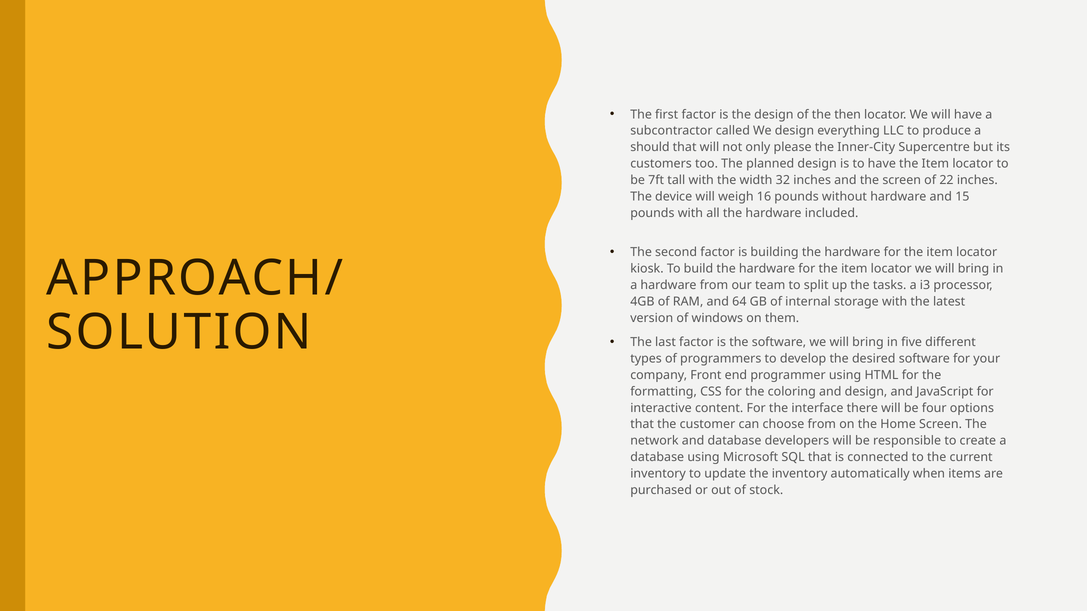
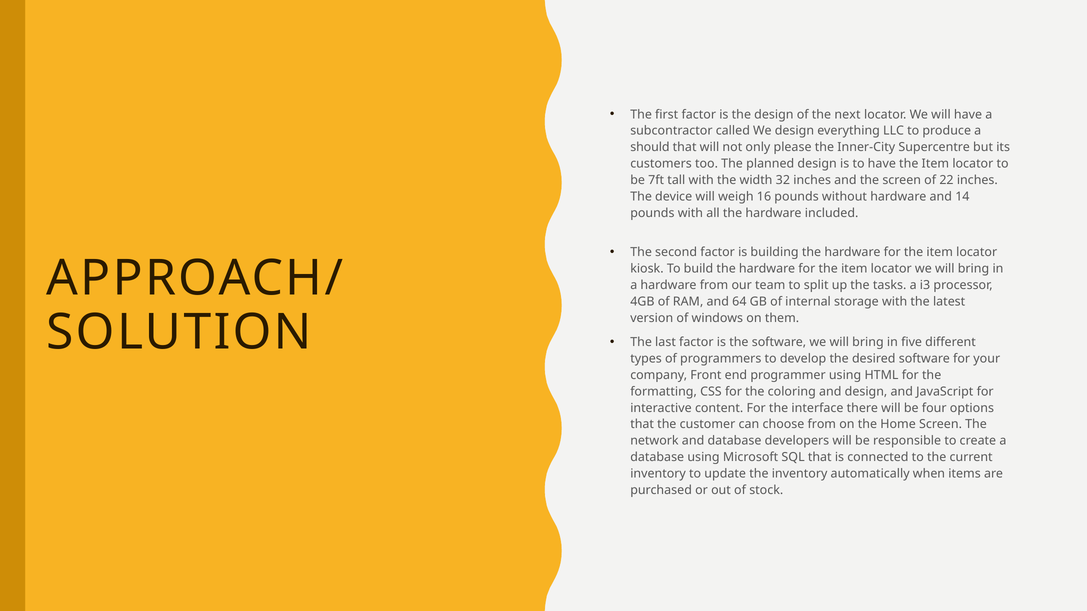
then: then -> next
15: 15 -> 14
